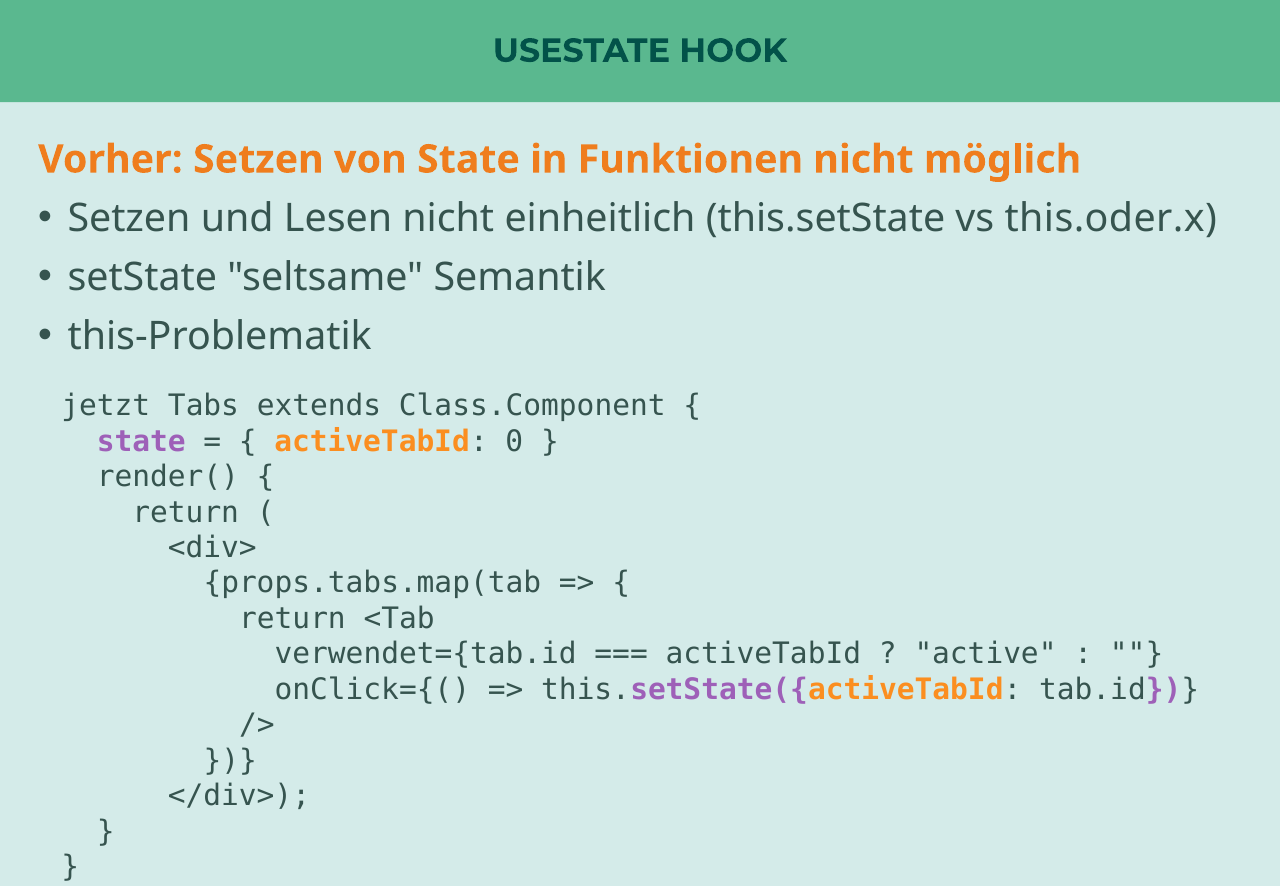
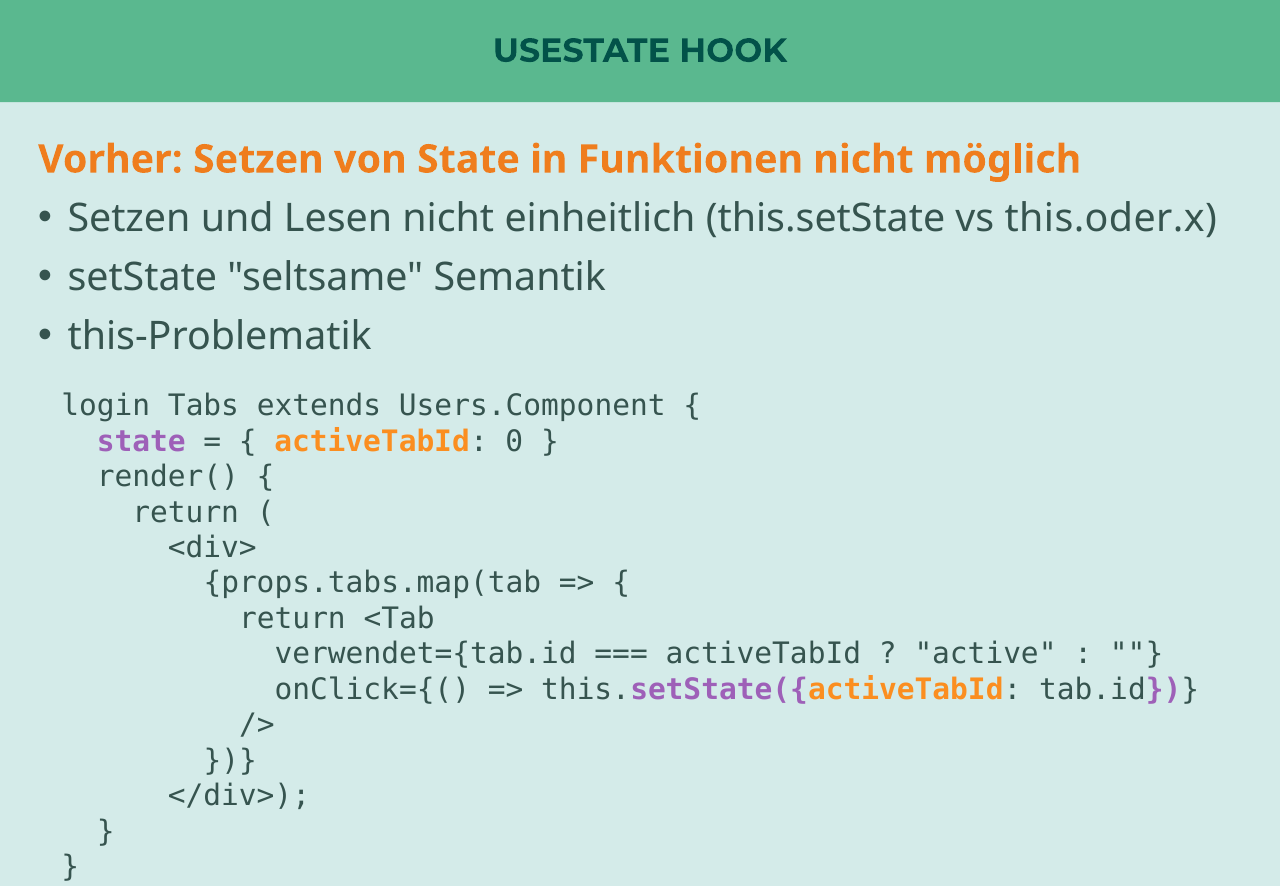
jetzt: jetzt -> login
Class.Component: Class.Component -> Users.Component
